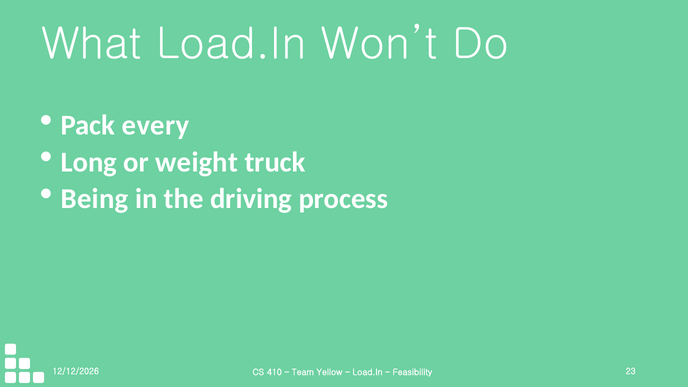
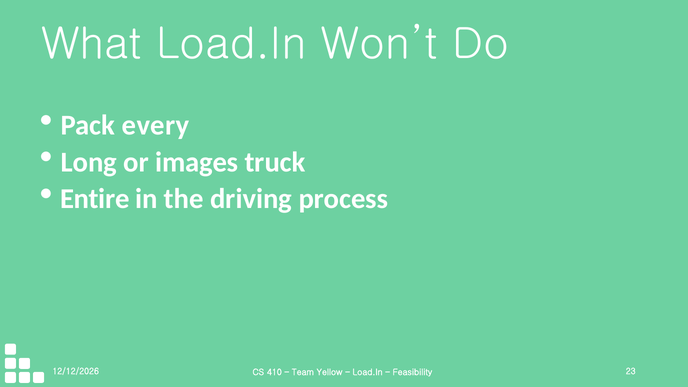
weight: weight -> images
Being: Being -> Entire
